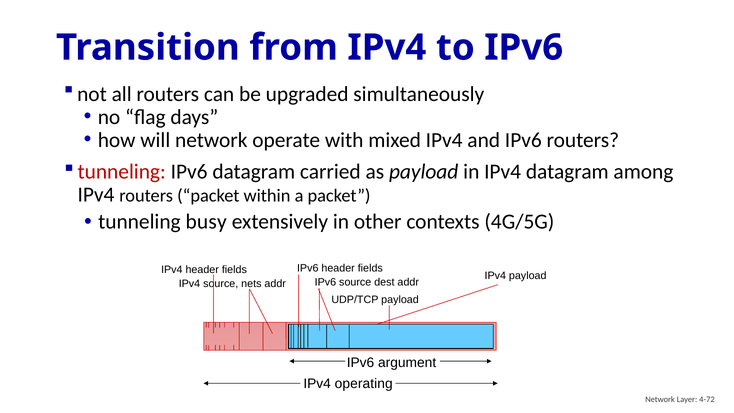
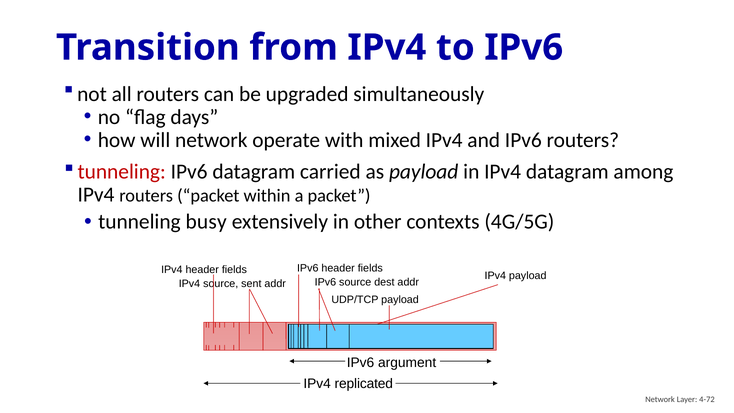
nets: nets -> sent
operating: operating -> replicated
